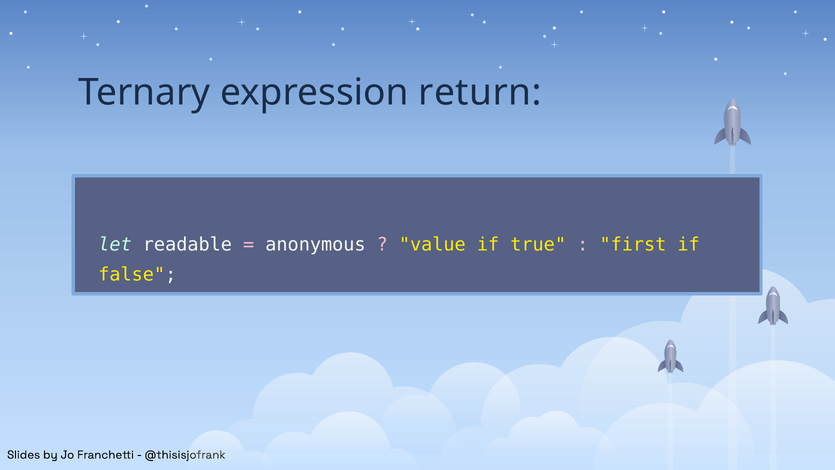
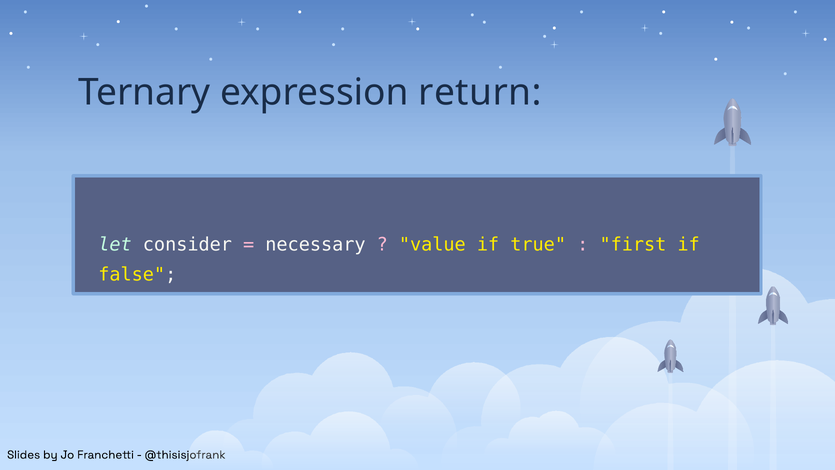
readable: readable -> consider
anonymous: anonymous -> necessary
